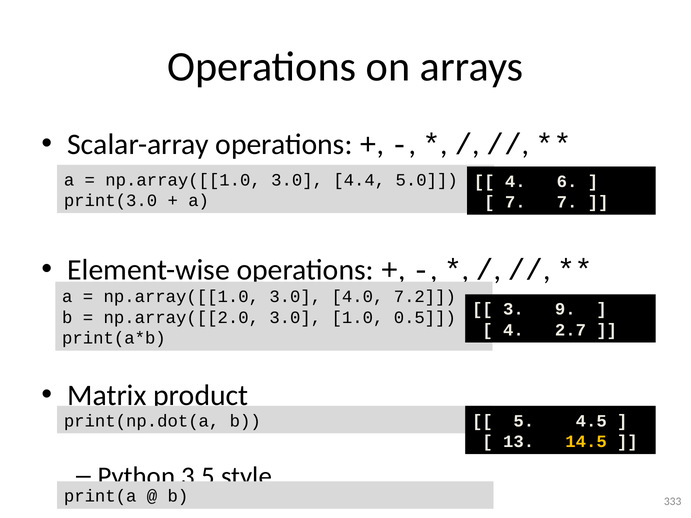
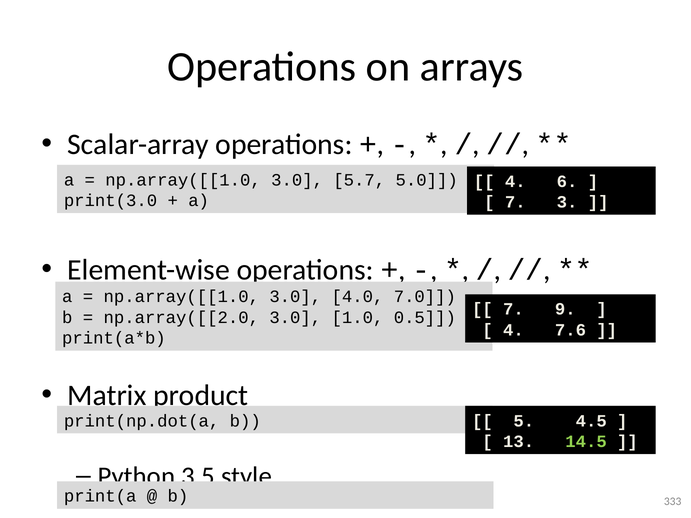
4.4: 4.4 -> 5.7
7 7: 7 -> 3
7.2: 7.2 -> 7.0
3 at (513, 309): 3 -> 7
2.7: 2.7 -> 7.6
14.5 colour: yellow -> light green
